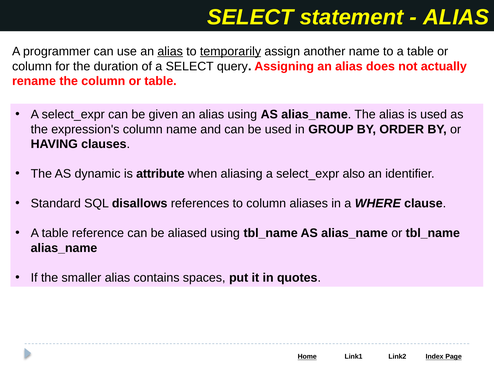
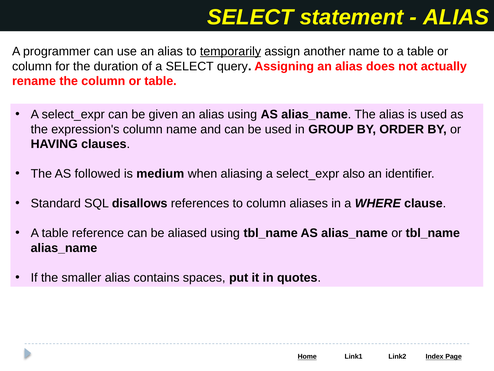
alias at (170, 51) underline: present -> none
dynamic: dynamic -> followed
attribute: attribute -> medium
